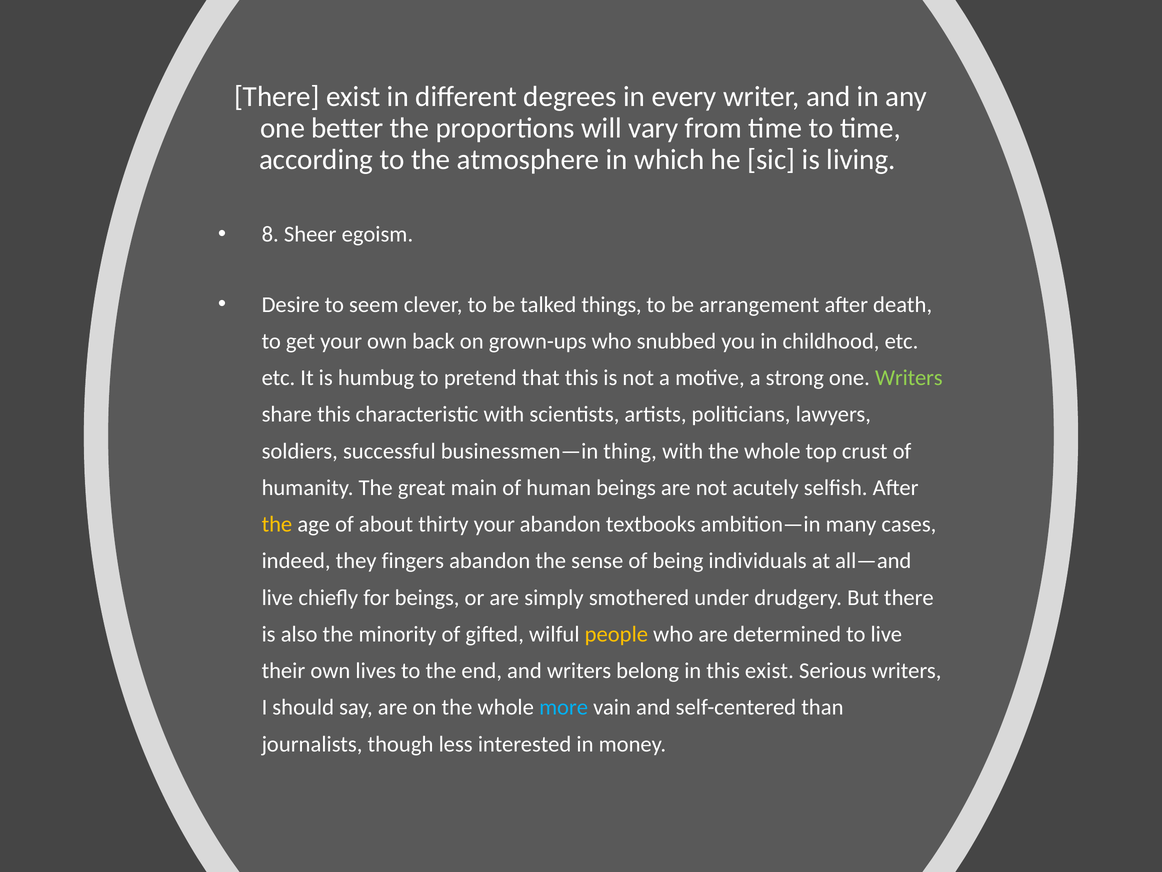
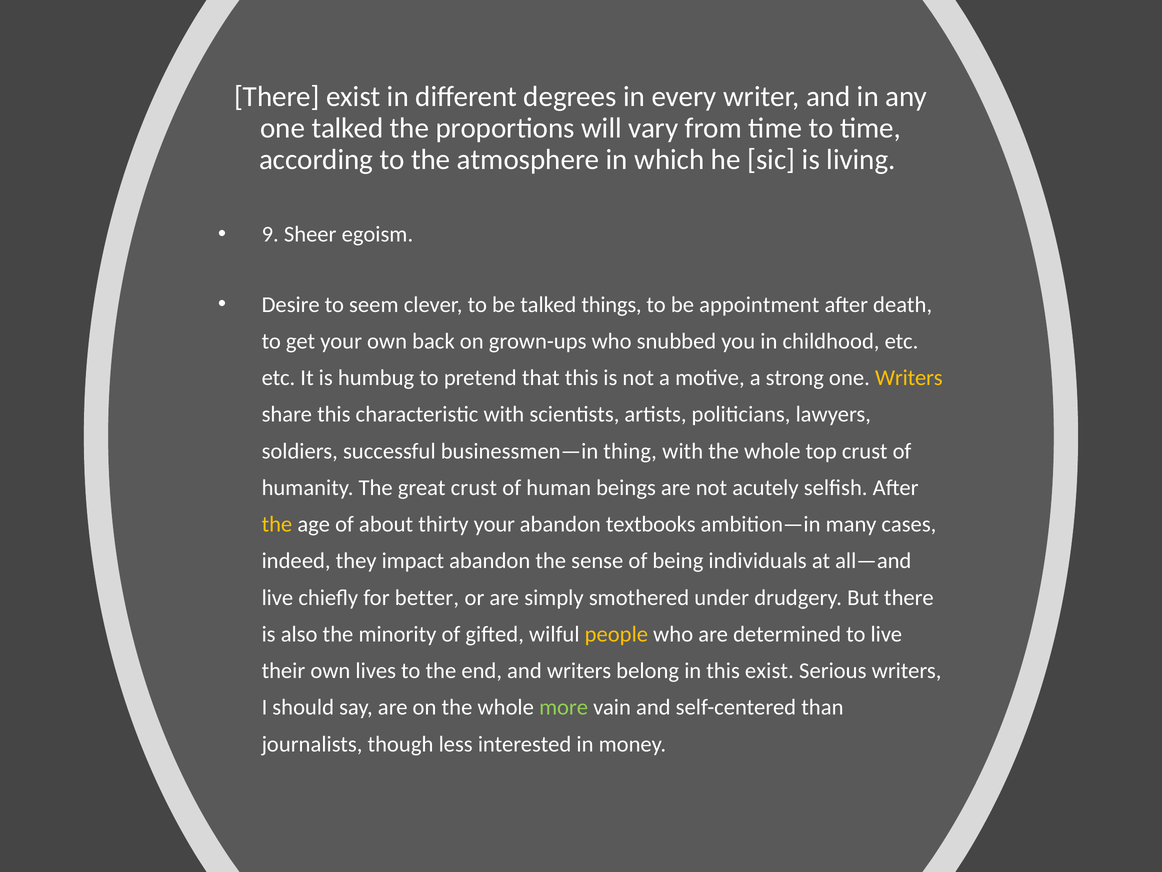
one better: better -> talked
8: 8 -> 9
arrangement: arrangement -> appointment
Writers at (909, 378) colour: light green -> yellow
great main: main -> crust
fingers: fingers -> impact
for beings: beings -> better
more colour: light blue -> light green
